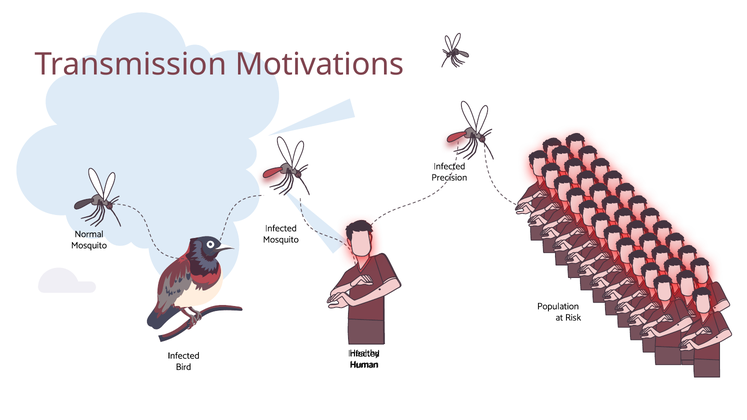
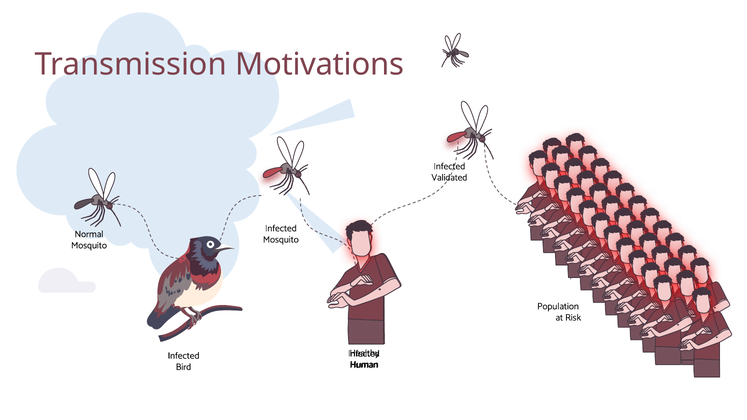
Precision: Precision -> Validated
